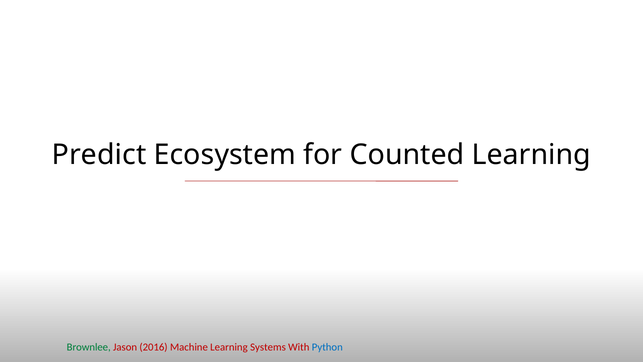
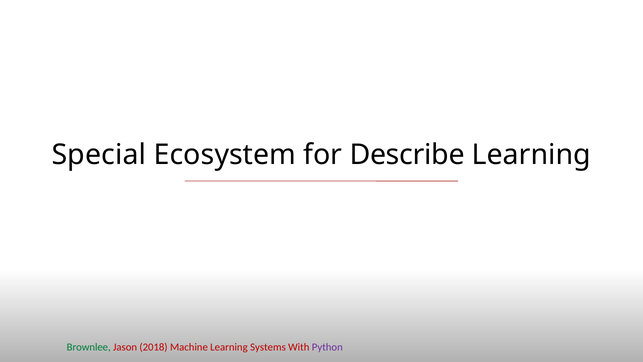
Predict: Predict -> Special
Counted: Counted -> Describe
2016: 2016 -> 2018
Python colour: blue -> purple
